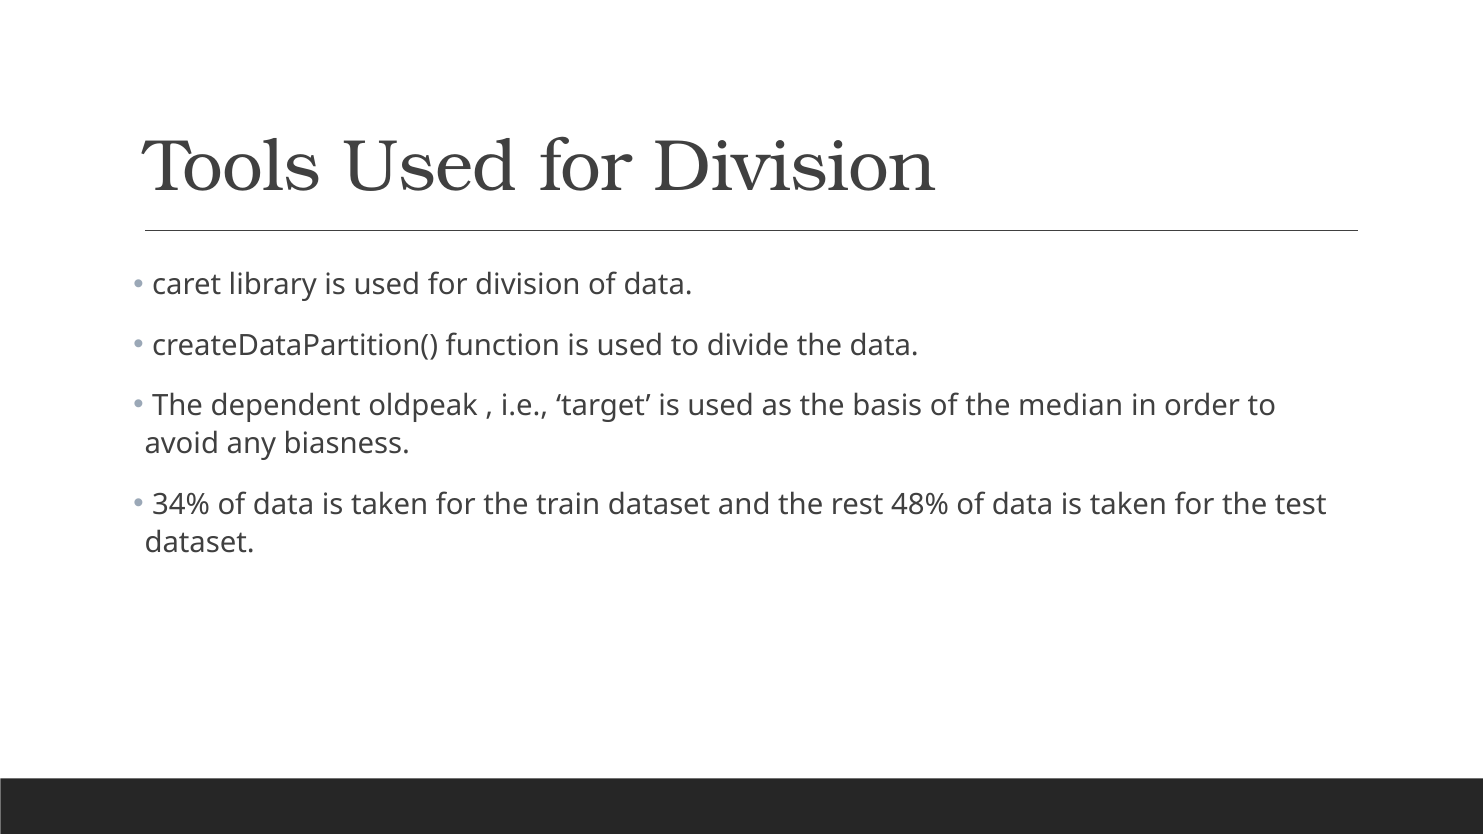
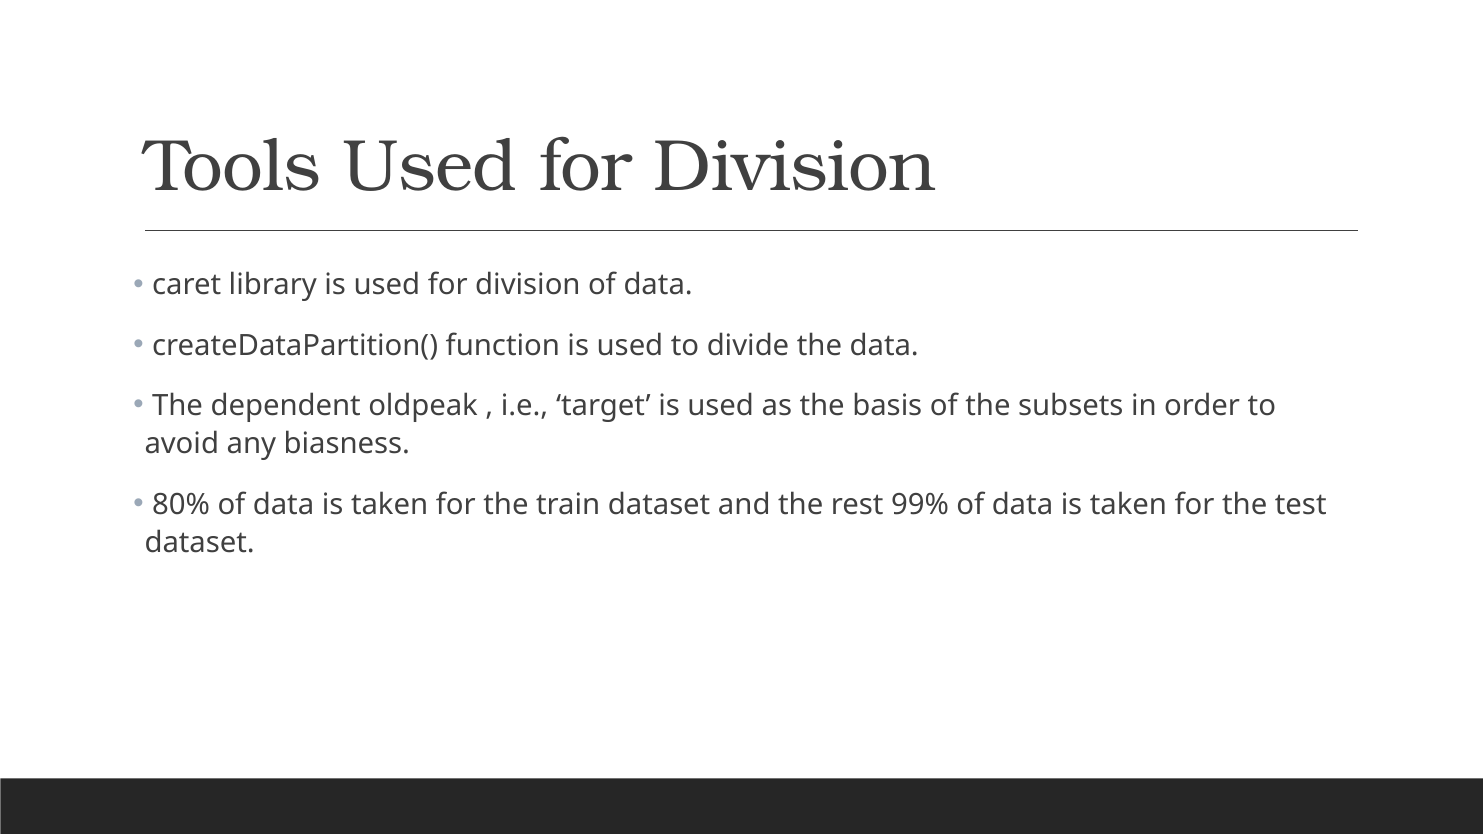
median: median -> subsets
34%: 34% -> 80%
48%: 48% -> 99%
